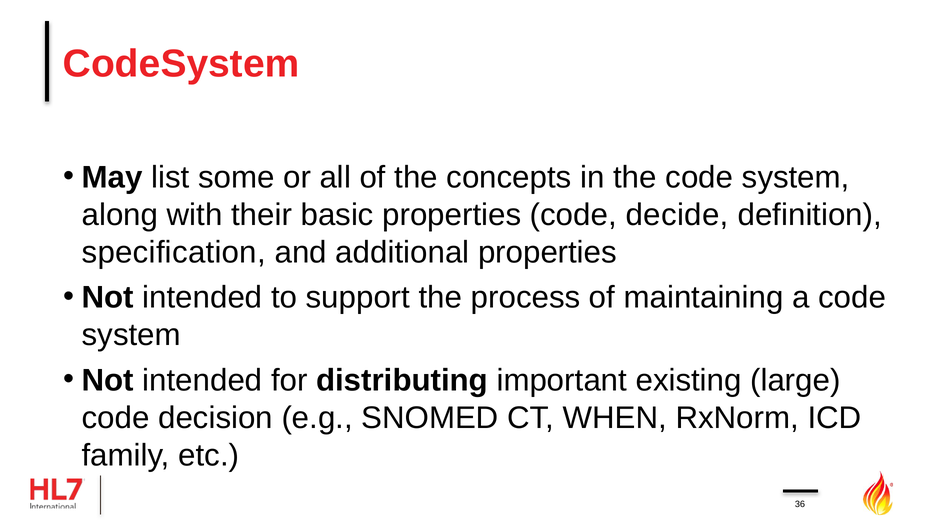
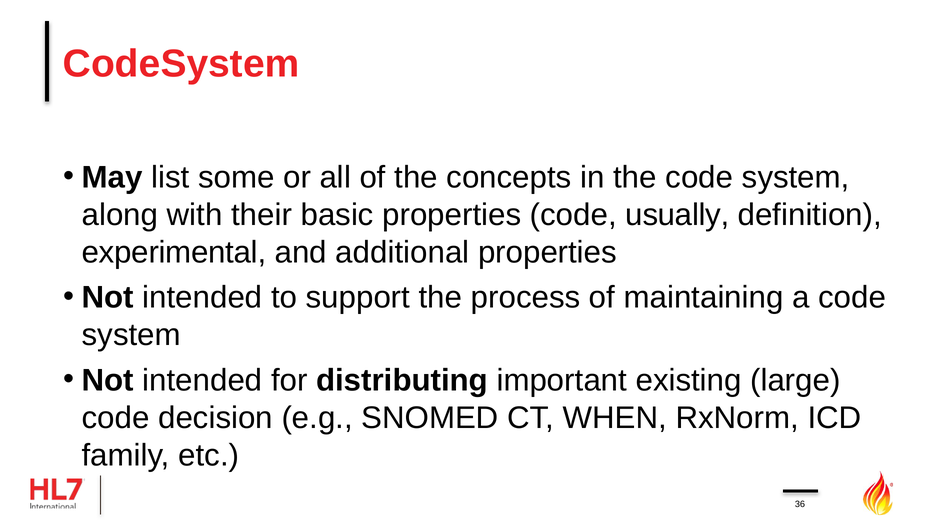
decide: decide -> usually
specification: specification -> experimental
